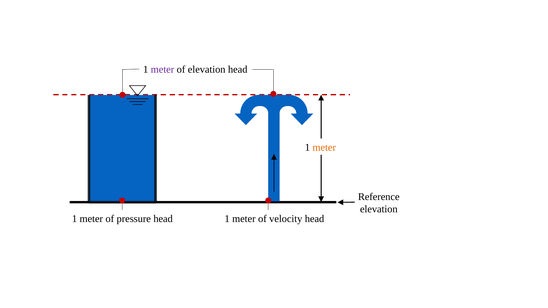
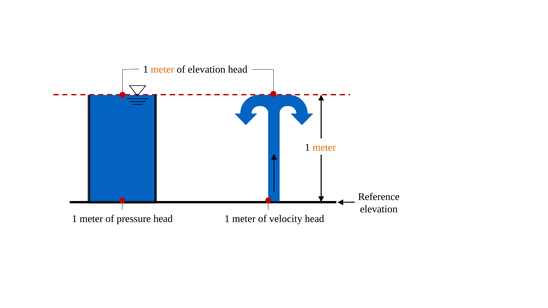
meter at (162, 70) colour: purple -> orange
